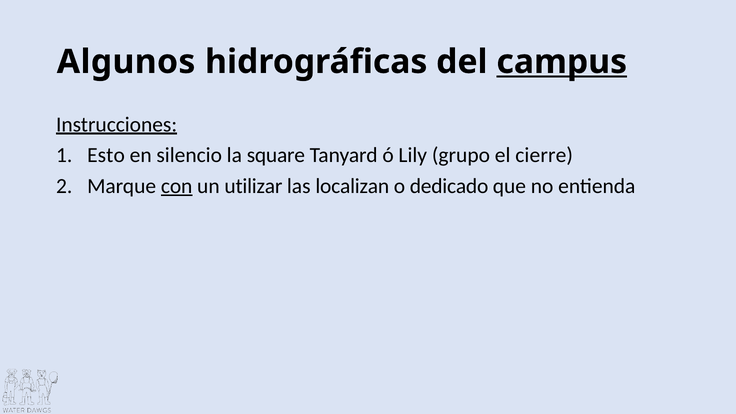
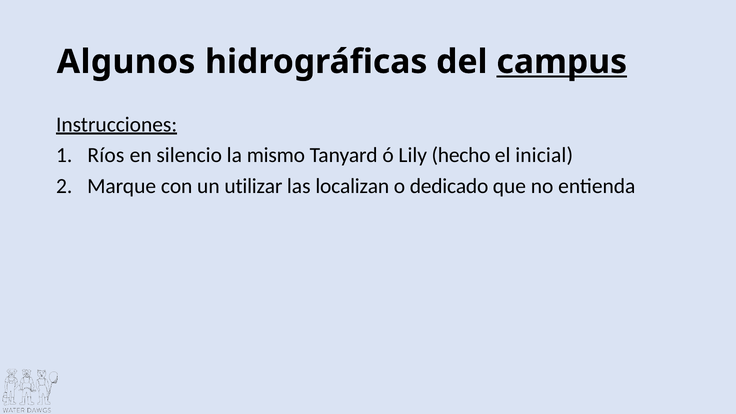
Esto: Esto -> Ríos
square: square -> mismo
grupo: grupo -> hecho
cierre: cierre -> inicial
con underline: present -> none
